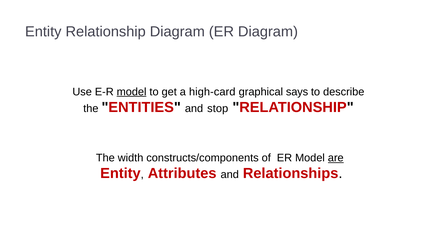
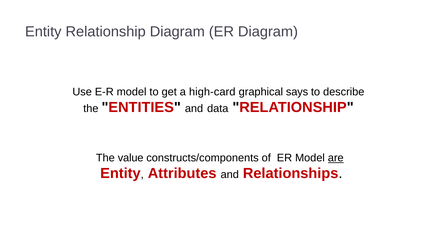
model at (132, 92) underline: present -> none
stop: stop -> data
width: width -> value
